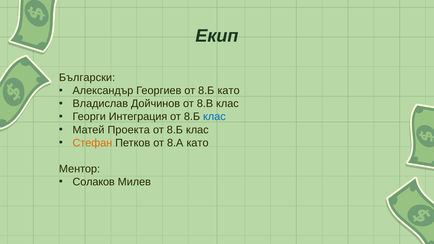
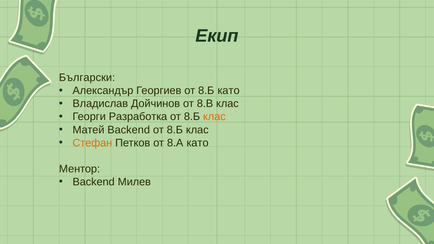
Интеграция: Интеграция -> Разработка
клас at (214, 117) colour: blue -> orange
Матей Проекта: Проекта -> Backend
Солаков at (94, 182): Солаков -> Backend
